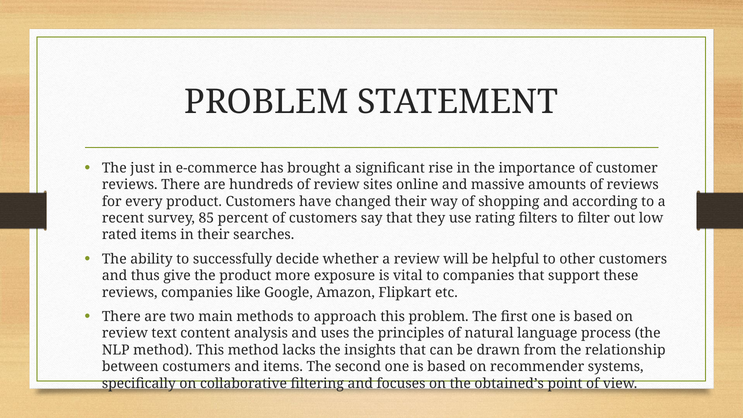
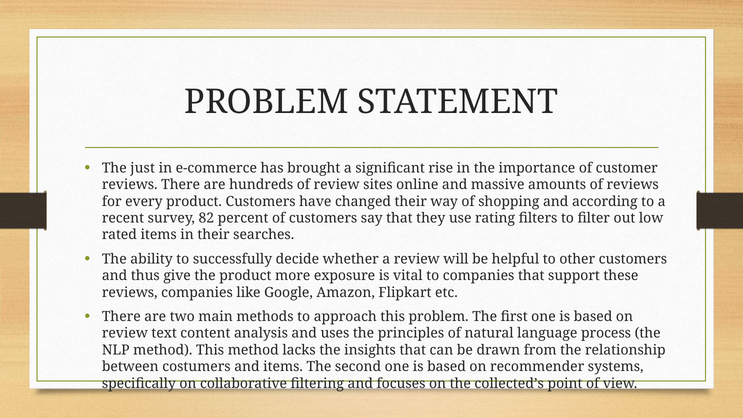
85: 85 -> 82
obtained’s: obtained’s -> collected’s
